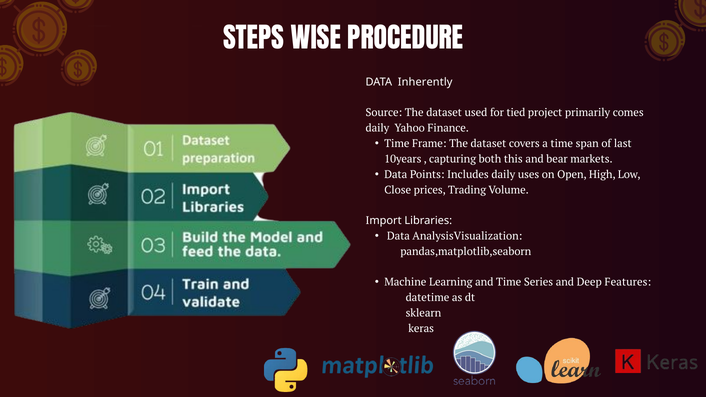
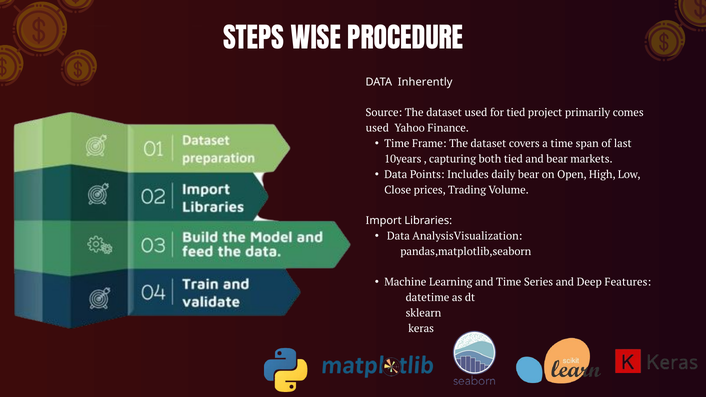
daily at (377, 128): daily -> used
both this: this -> tied
daily uses: uses -> bear
